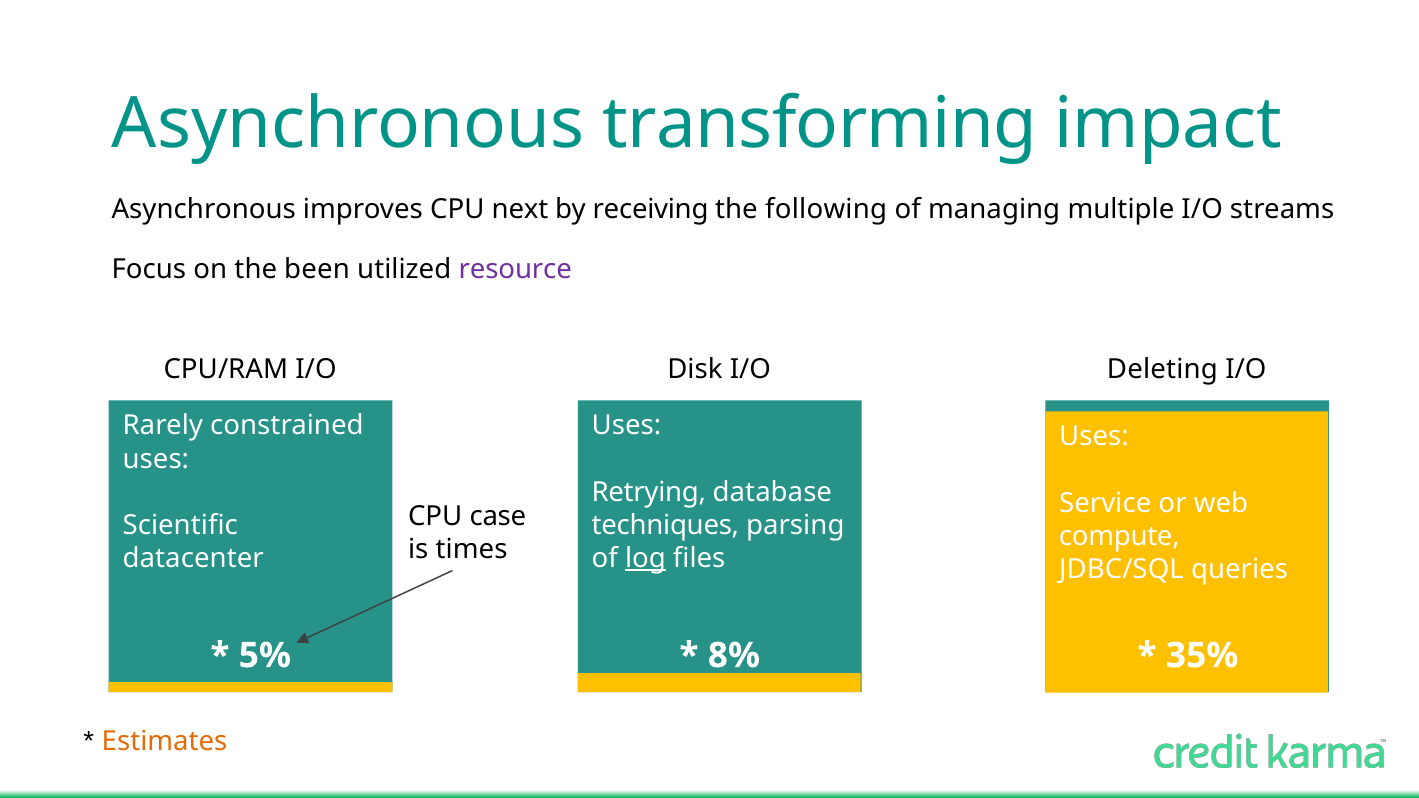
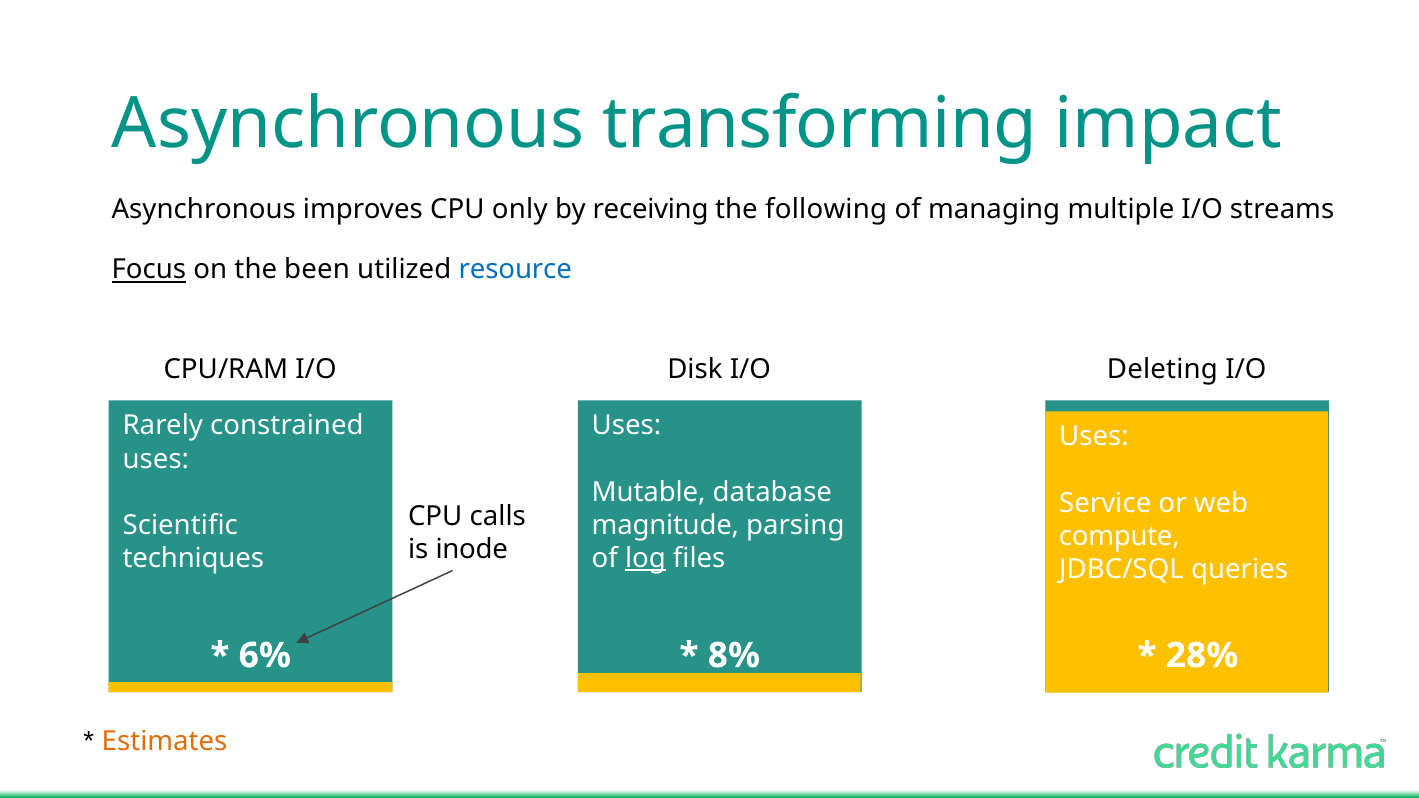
next: next -> only
Focus underline: none -> present
resource colour: purple -> blue
Retrying: Retrying -> Mutable
case: case -> calls
techniques: techniques -> magnitude
times: times -> inode
datacenter: datacenter -> techniques
5%: 5% -> 6%
35%: 35% -> 28%
